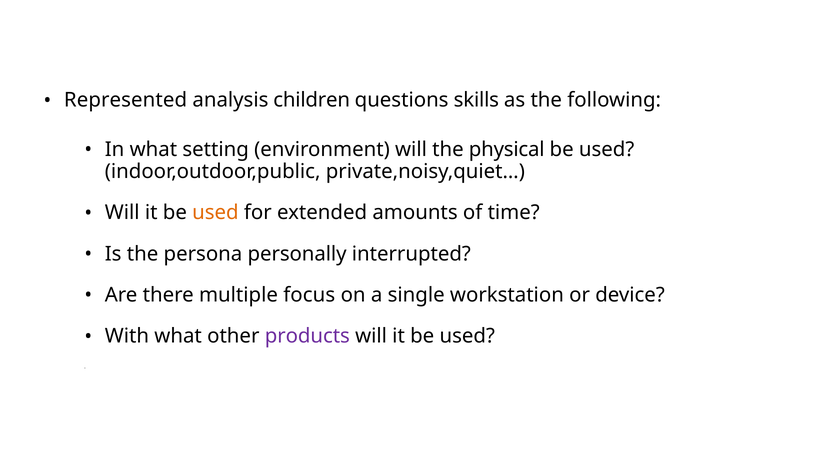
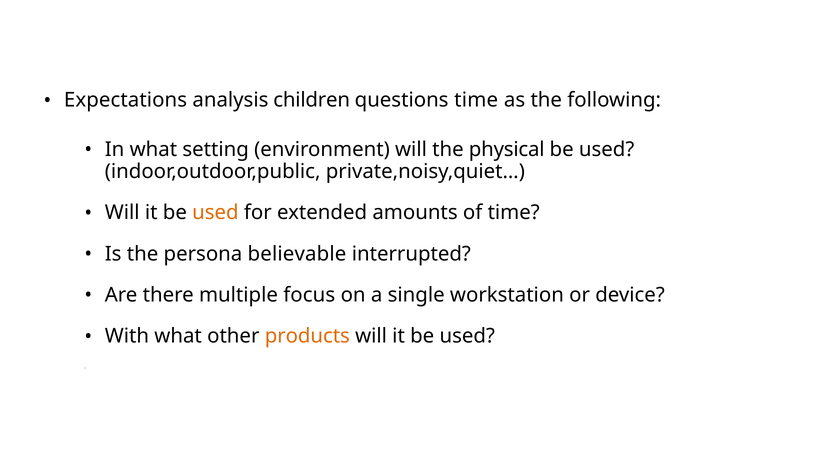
Represented: Represented -> Expectations
questions skills: skills -> time
personally: personally -> believable
products colour: purple -> orange
